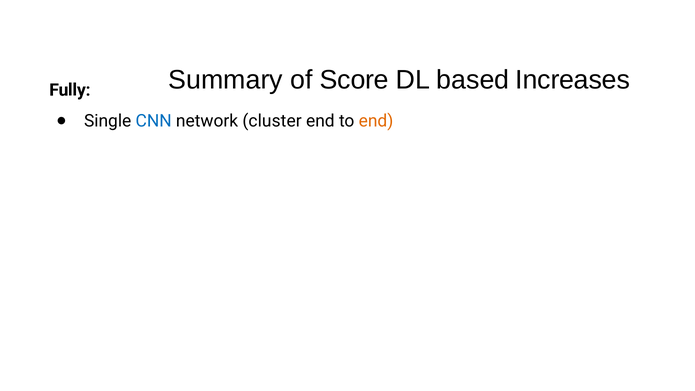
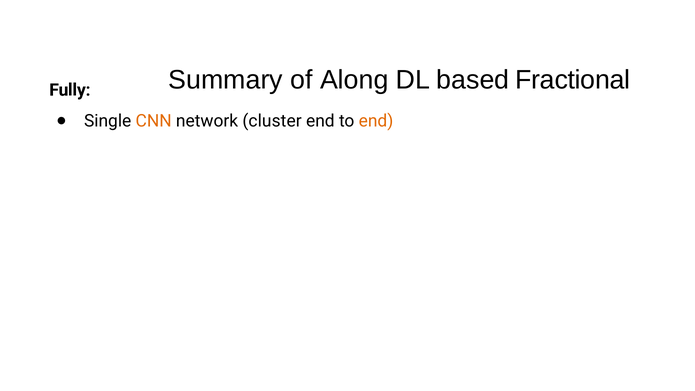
Score: Score -> Along
Increases: Increases -> Fractional
CNN colour: blue -> orange
